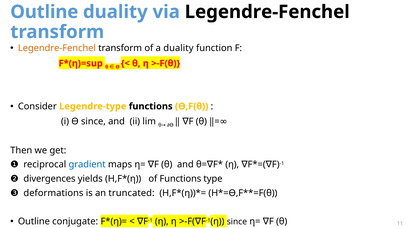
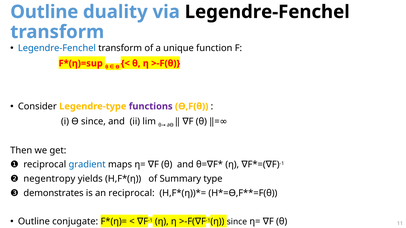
Legendre-Fenchel at (57, 48) colour: orange -> blue
a duality: duality -> unique
functions at (151, 107) colour: black -> purple
divergences: divergences -> negentropy
of Functions: Functions -> Summary
deformations: deformations -> demonstrates
an truncated: truncated -> reciprocal
